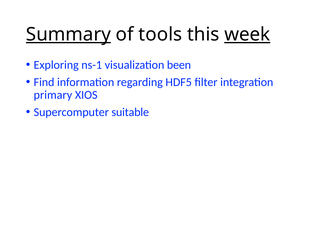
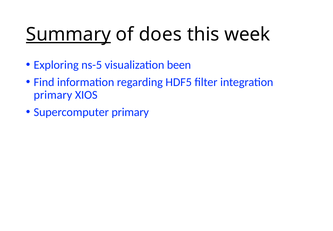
tools: tools -> does
week underline: present -> none
ns-1: ns-1 -> ns-5
Supercomputer suitable: suitable -> primary
